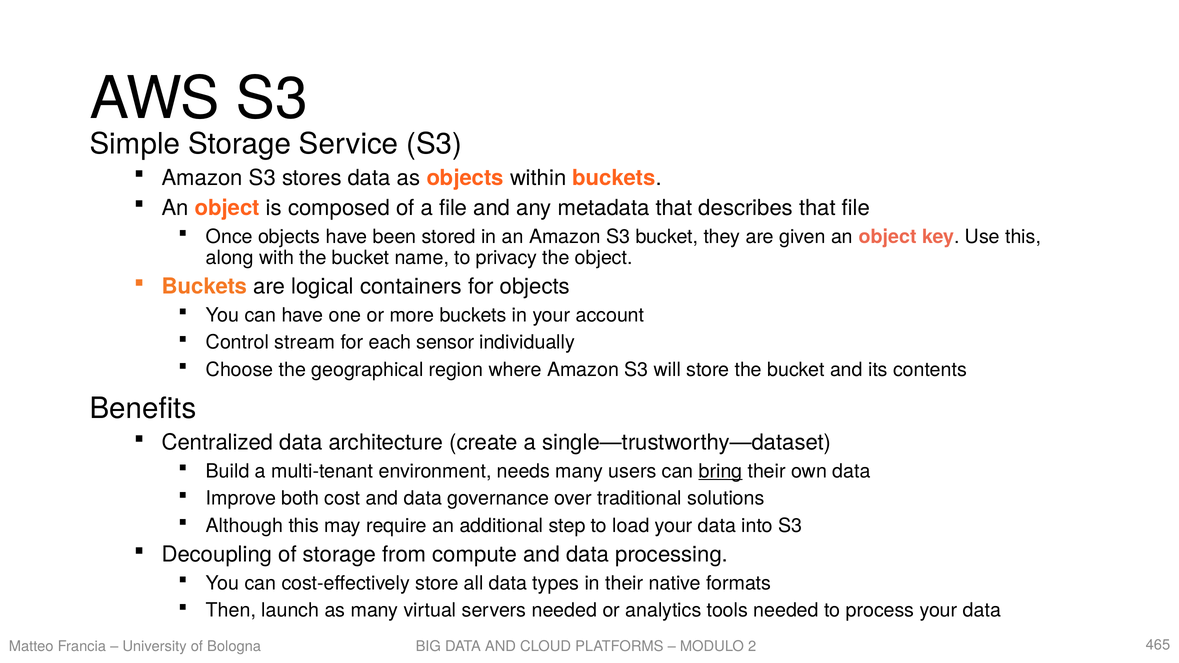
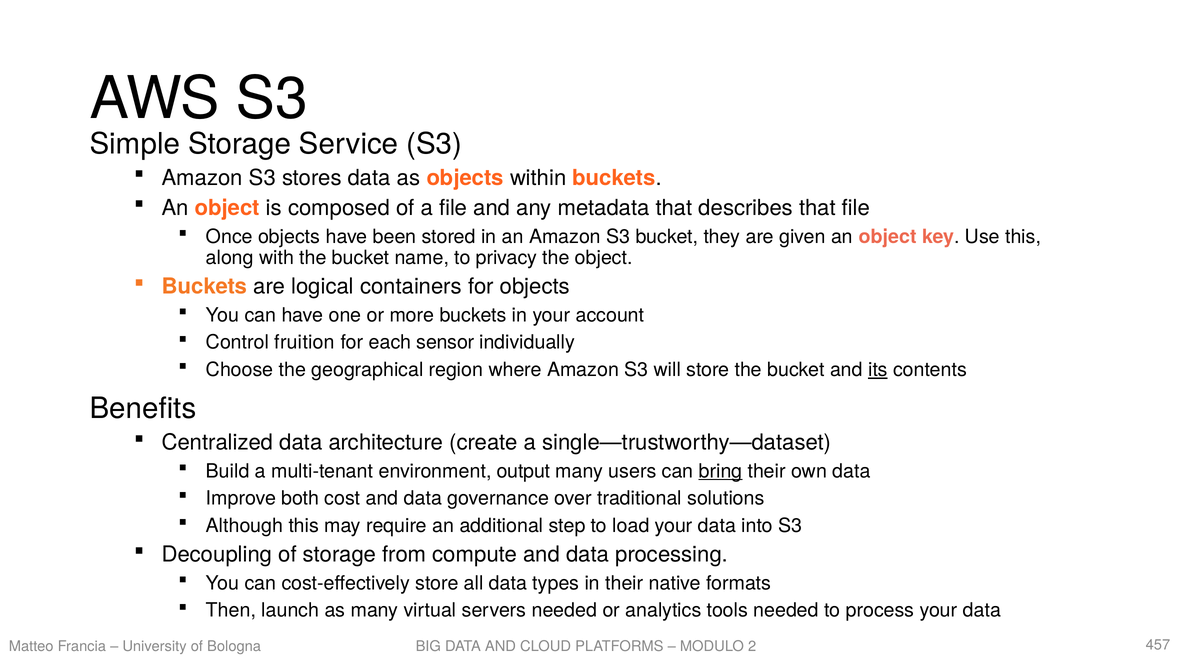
stream: stream -> fruition
its underline: none -> present
needs: needs -> output
465: 465 -> 457
